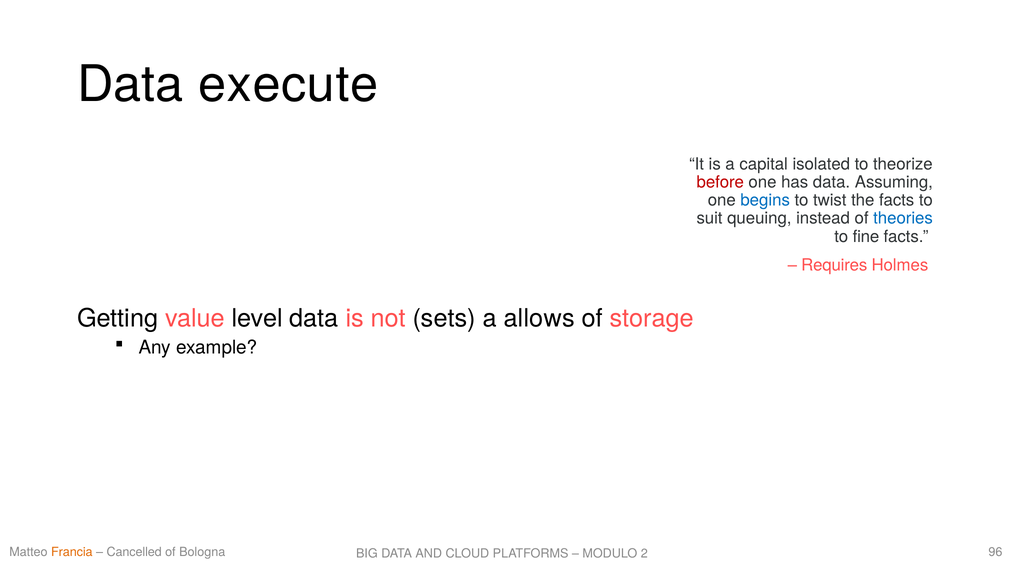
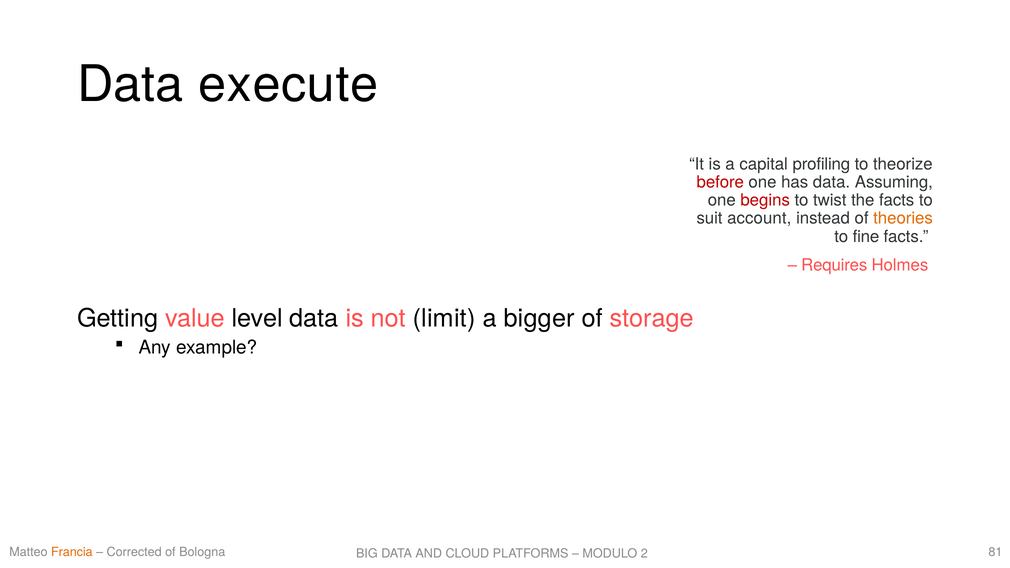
isolated: isolated -> profiling
begins colour: blue -> red
queuing: queuing -> account
theories colour: blue -> orange
sets: sets -> limit
allows: allows -> bigger
Cancelled: Cancelled -> Corrected
96: 96 -> 81
